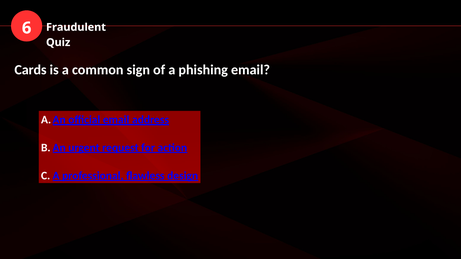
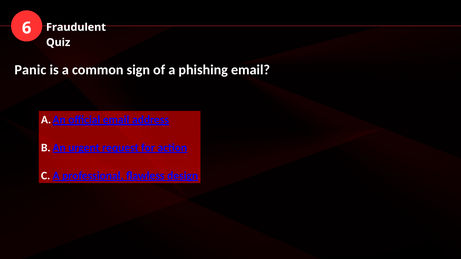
Cards: Cards -> Panic
